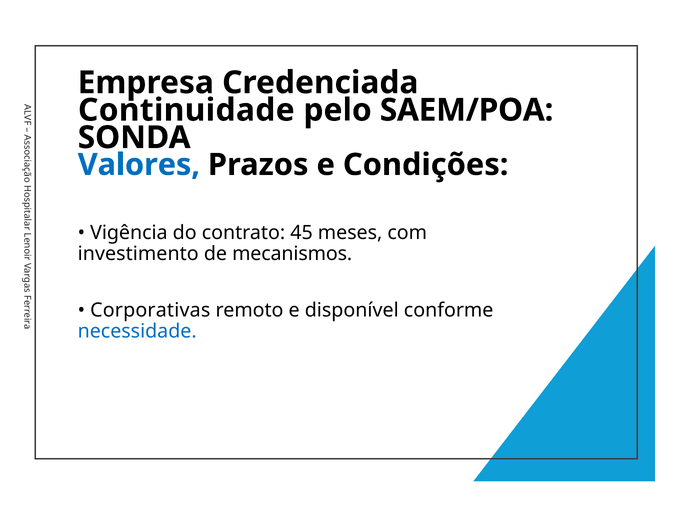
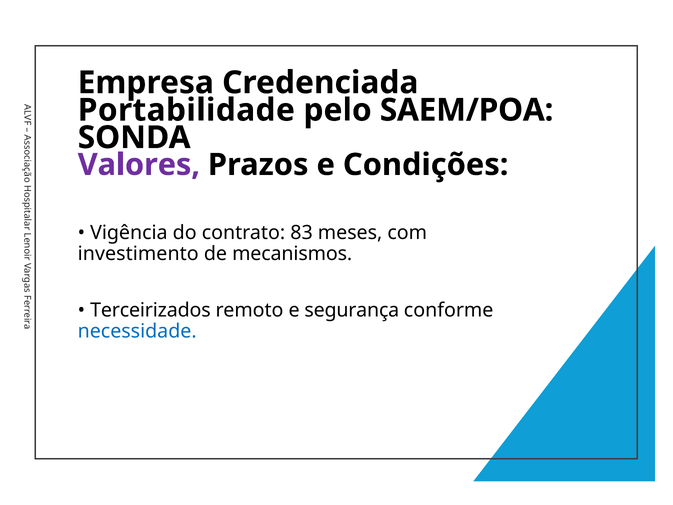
Continuidade: Continuidade -> Portabilidade
Valores colour: blue -> purple
45: 45 -> 83
Corporativas: Corporativas -> Terceirizados
disponível: disponível -> segurança
